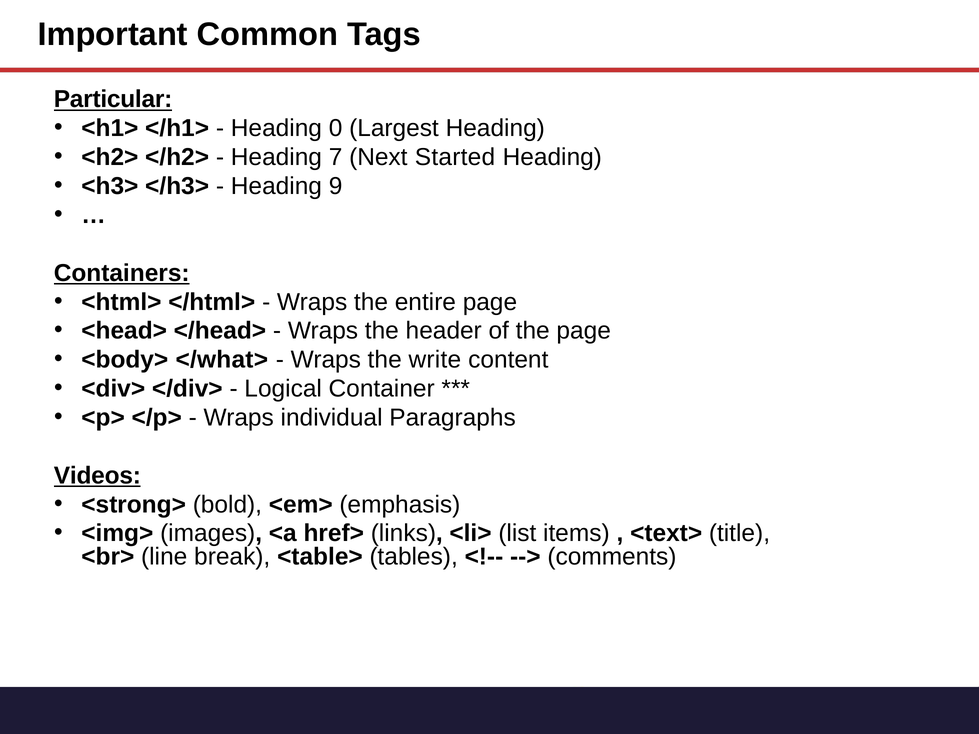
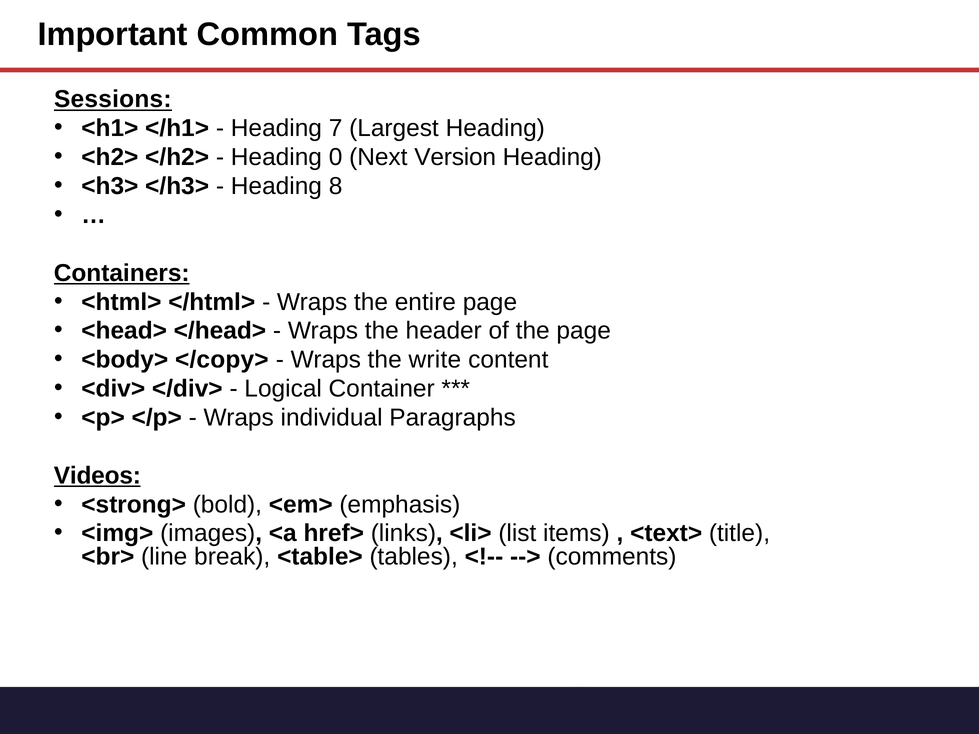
Particular: Particular -> Sessions
0: 0 -> 7
7: 7 -> 0
Started: Started -> Version
9: 9 -> 8
</what>: </what> -> </copy>
